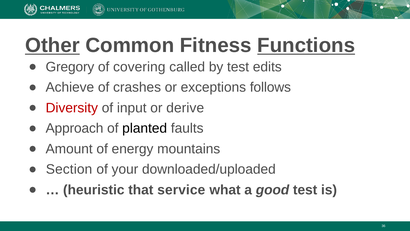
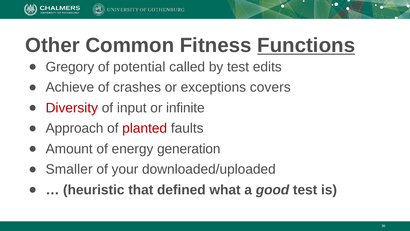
Other underline: present -> none
covering: covering -> potential
follows: follows -> covers
derive: derive -> infinite
planted colour: black -> red
mountains: mountains -> generation
Section: Section -> Smaller
service: service -> defined
